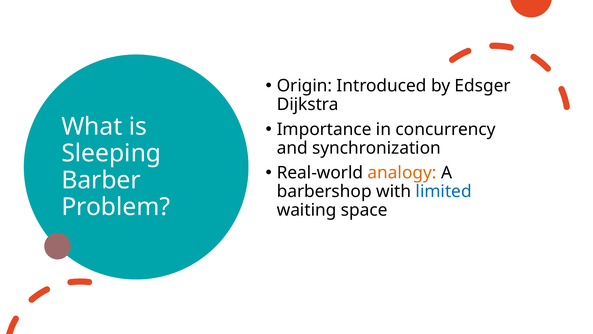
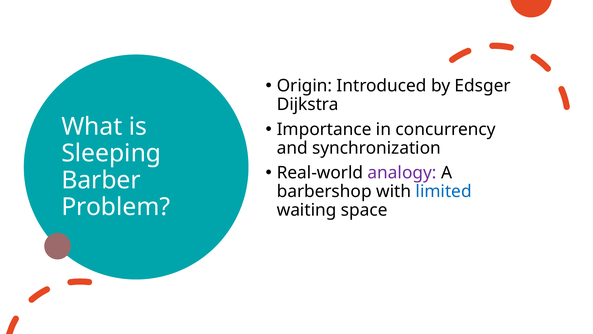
analogy colour: orange -> purple
